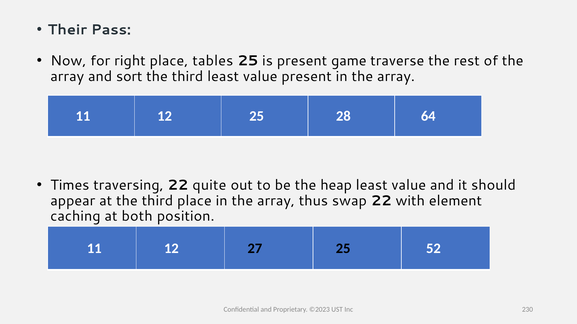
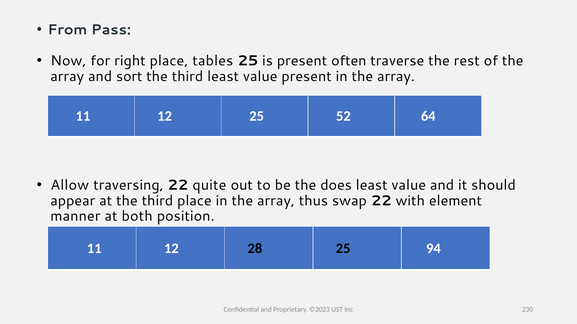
Their: Their -> From
game: game -> often
28: 28 -> 52
Times: Times -> Allow
heap: heap -> does
caching: caching -> manner
27: 27 -> 28
52: 52 -> 94
